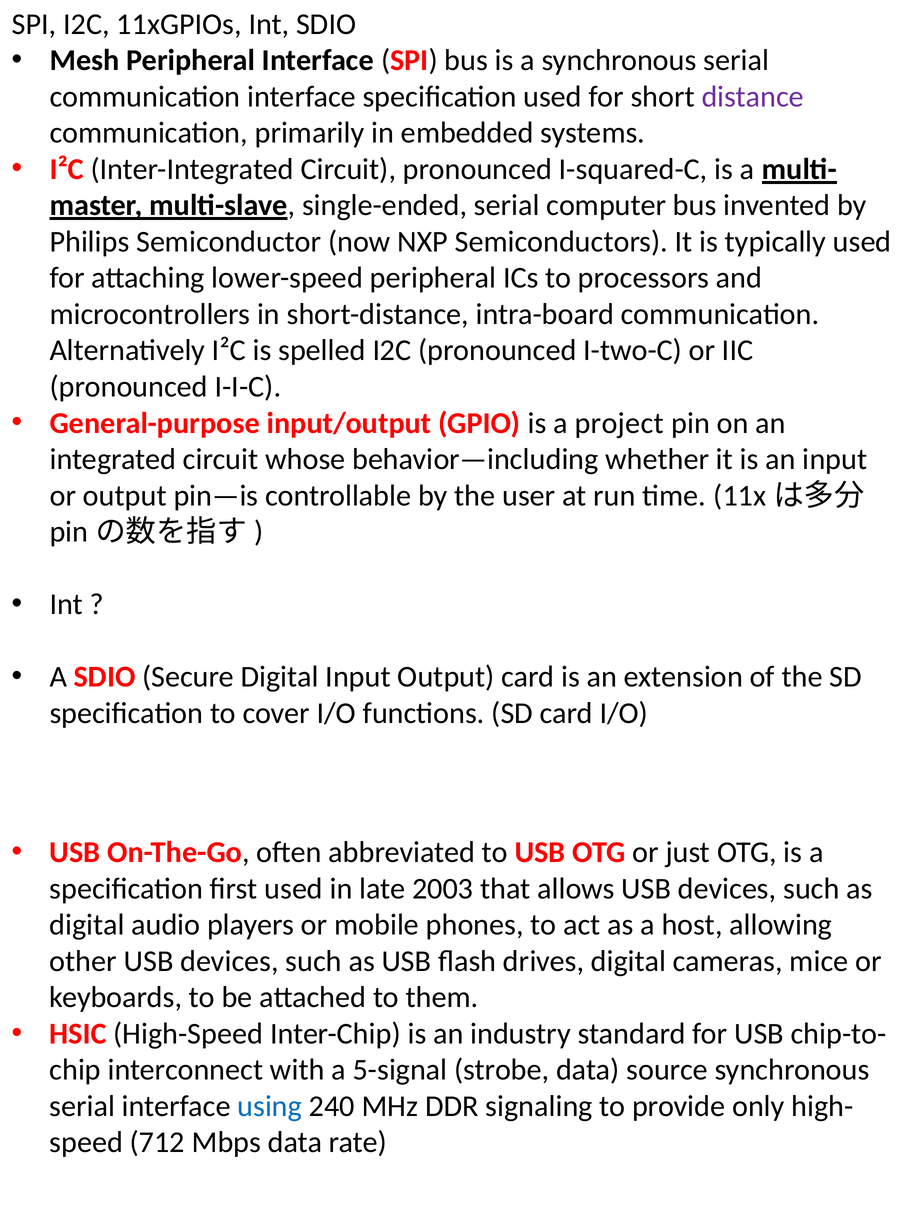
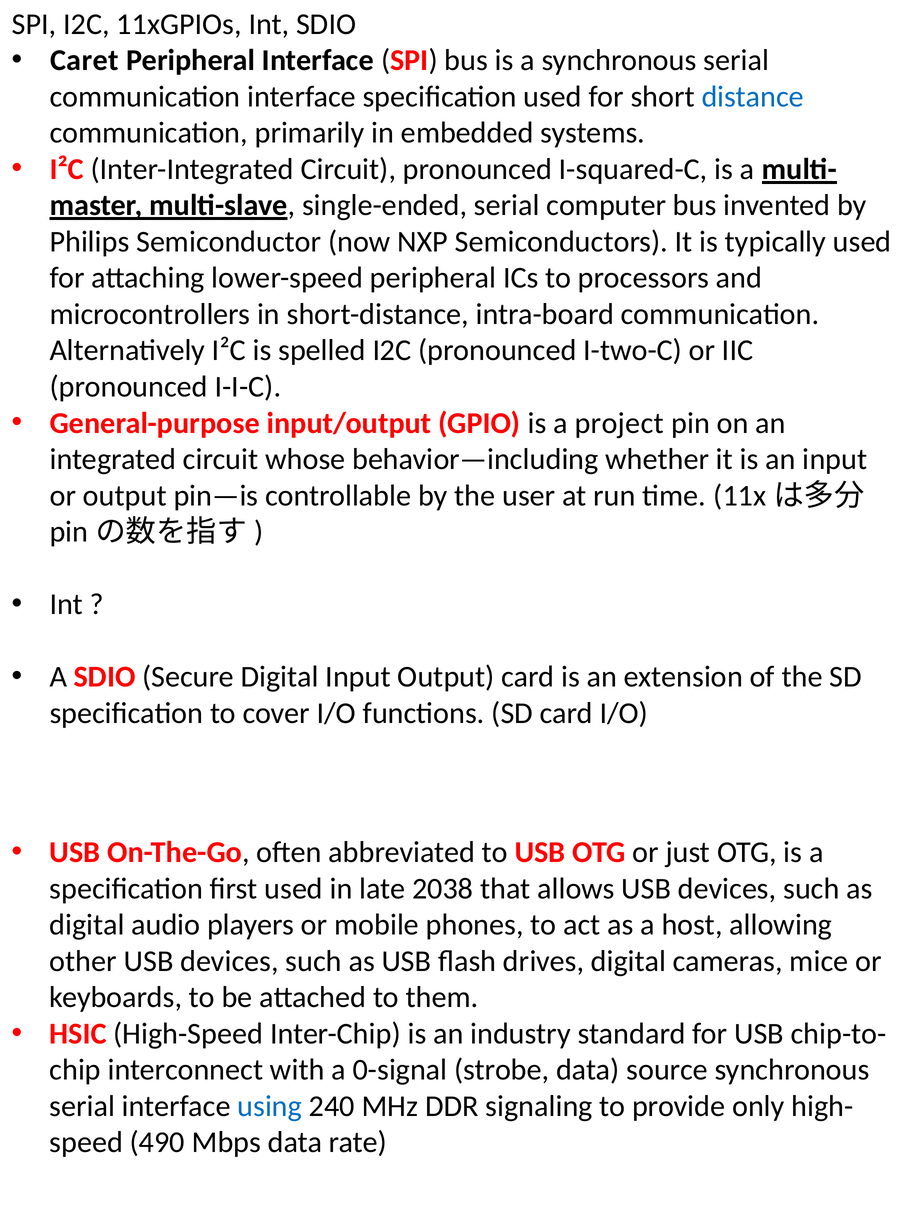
Mesh: Mesh -> Caret
distance colour: purple -> blue
2003: 2003 -> 2038
5-signal: 5-signal -> 0-signal
712: 712 -> 490
